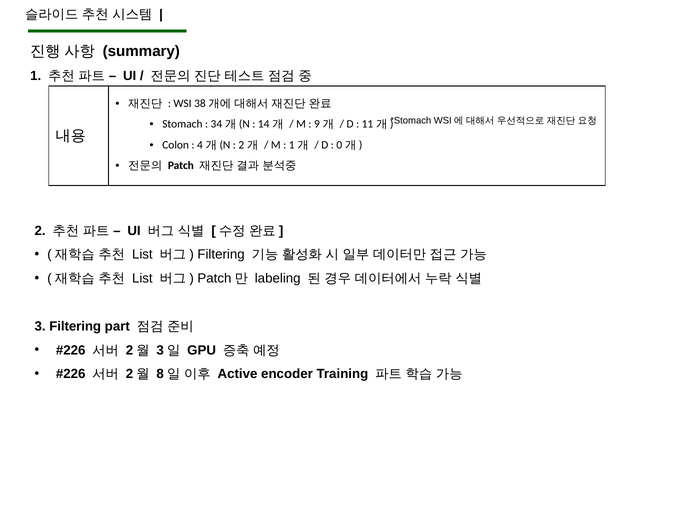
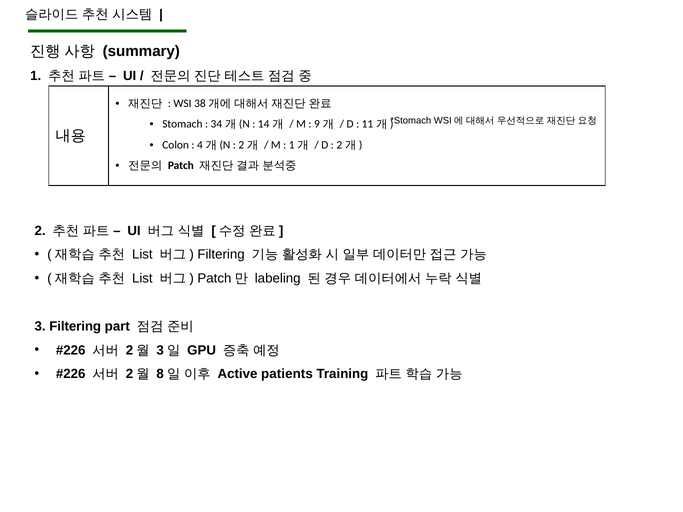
0 at (339, 145): 0 -> 2
encoder: encoder -> patients
